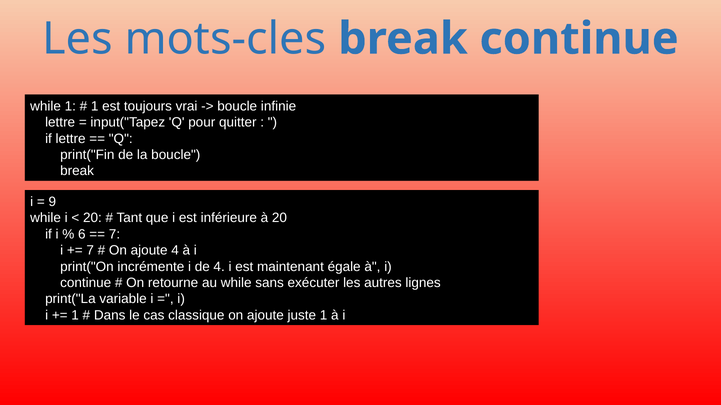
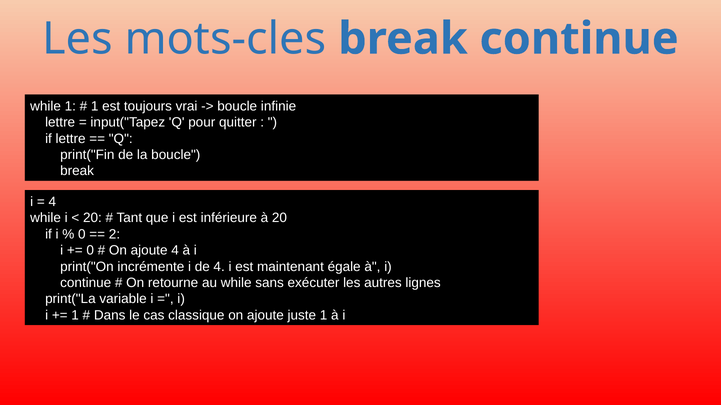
9 at (52, 202): 9 -> 4
6 at (82, 235): 6 -> 0
7 at (114, 235): 7 -> 2
7 at (90, 251): 7 -> 0
